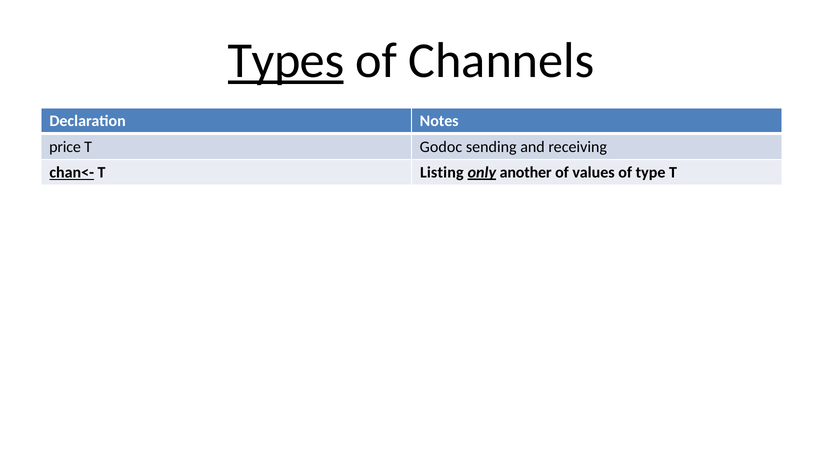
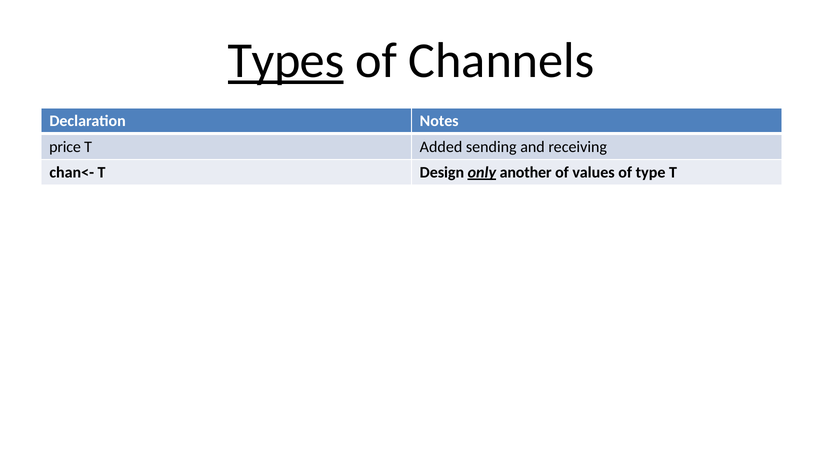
Godoc: Godoc -> Added
chan<- underline: present -> none
Listing: Listing -> Design
